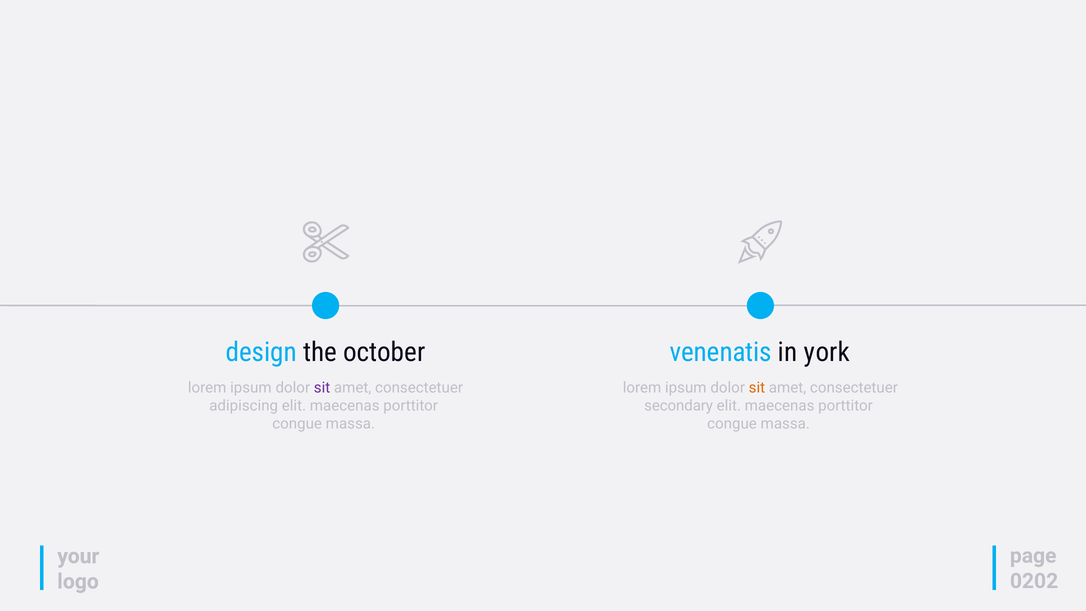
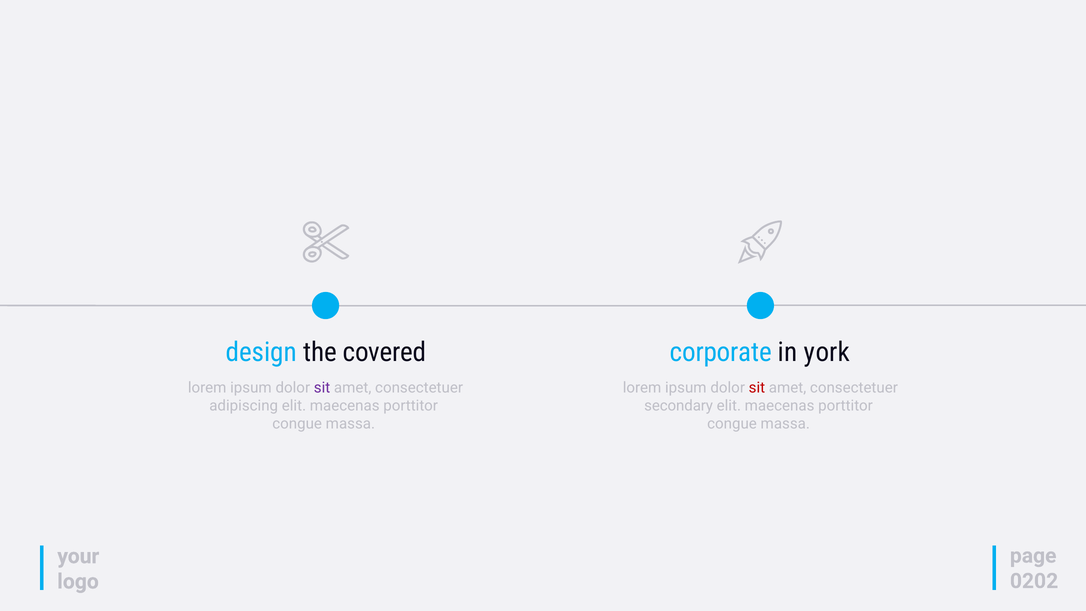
october: october -> covered
venenatis: venenatis -> corporate
sit at (757, 387) colour: orange -> red
